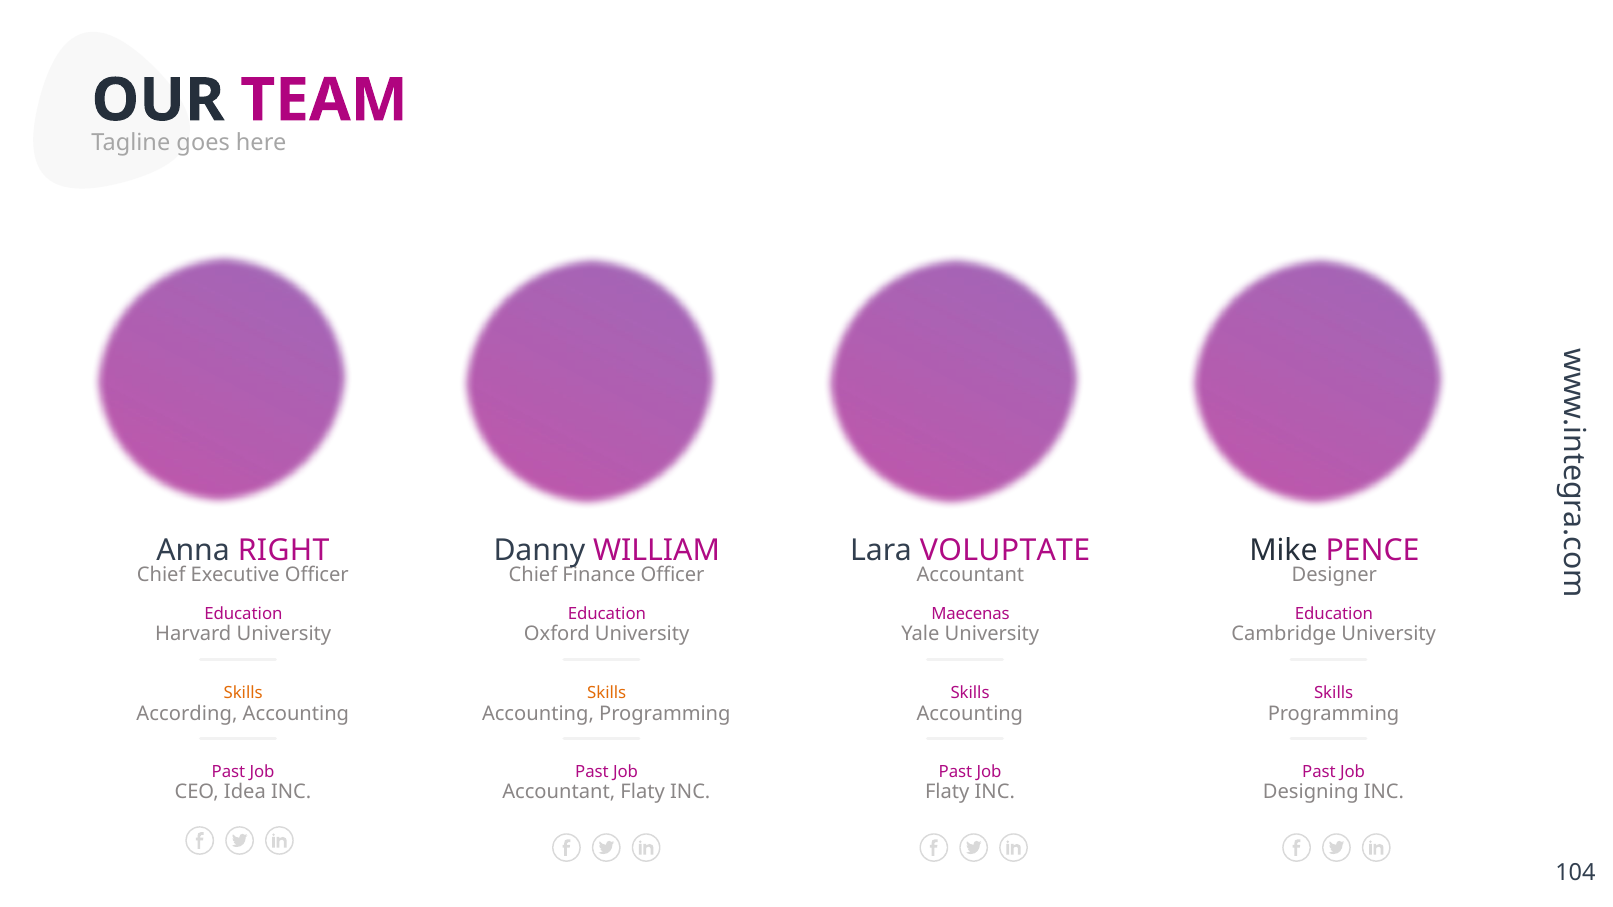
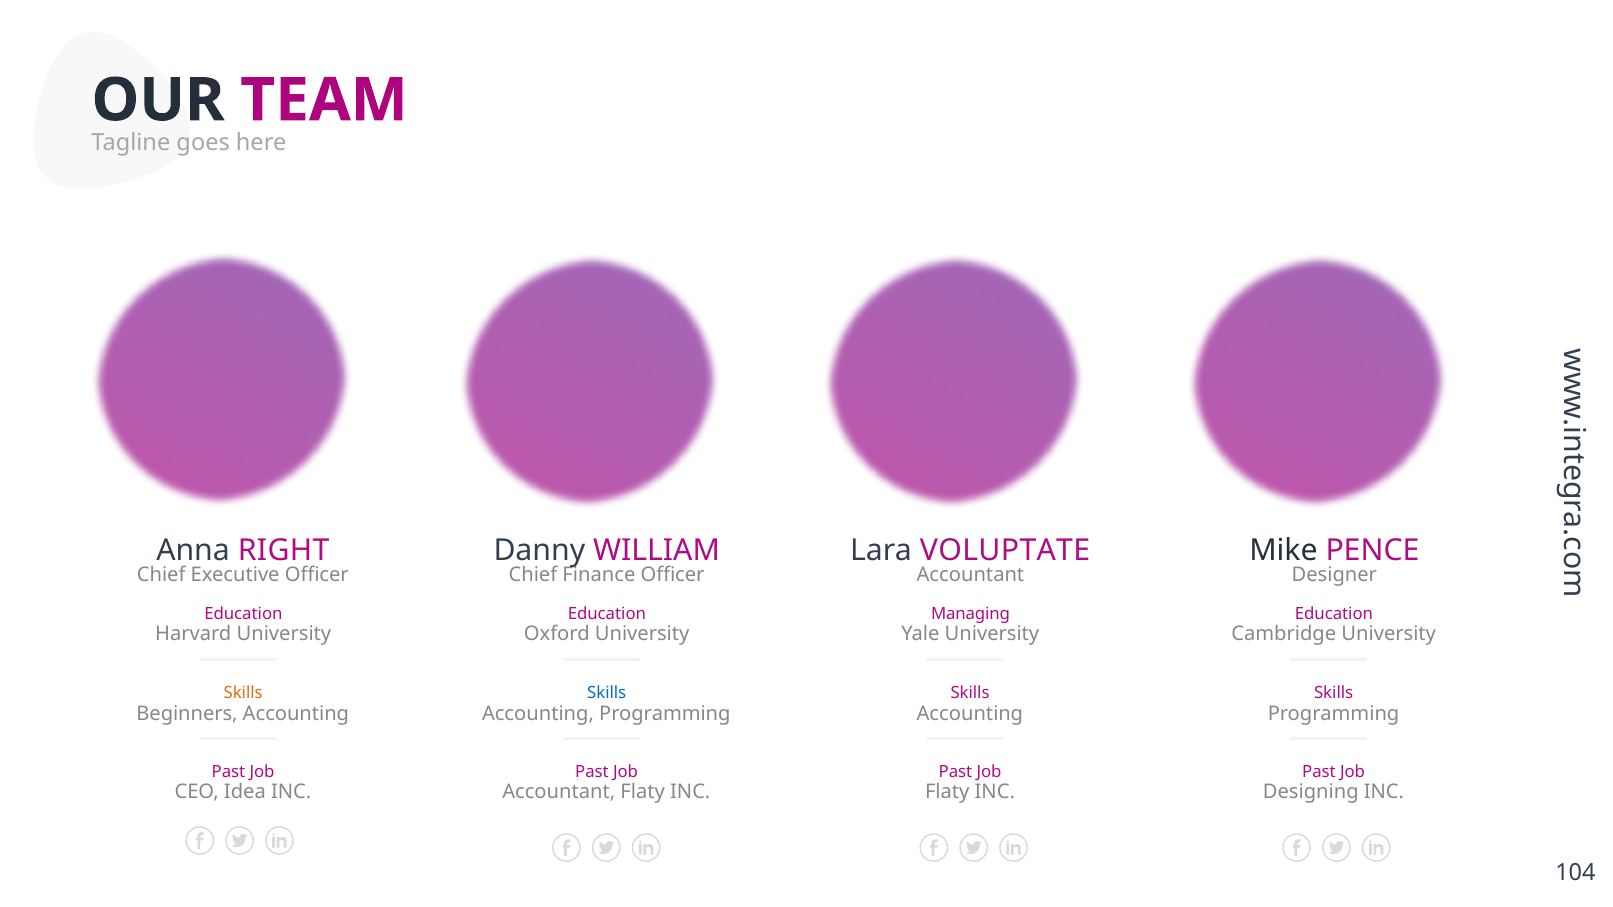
Maecenas: Maecenas -> Managing
Skills at (607, 694) colour: orange -> blue
According: According -> Beginners
